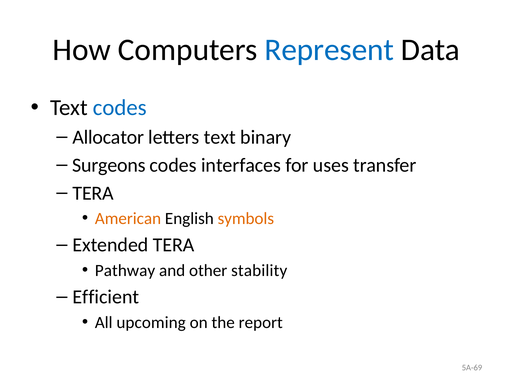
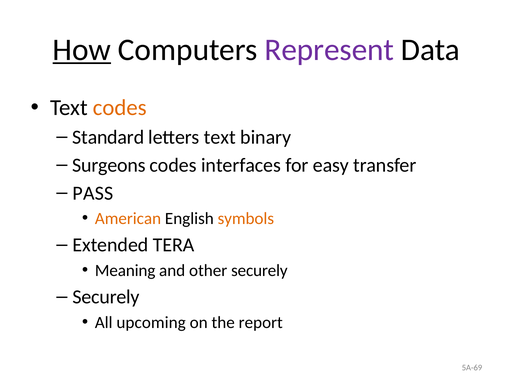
How underline: none -> present
Represent colour: blue -> purple
codes at (120, 108) colour: blue -> orange
Allocator: Allocator -> Standard
uses: uses -> easy
TERA at (93, 193): TERA -> PASS
Pathway: Pathway -> Meaning
other stability: stability -> securely
Efficient at (106, 297): Efficient -> Securely
